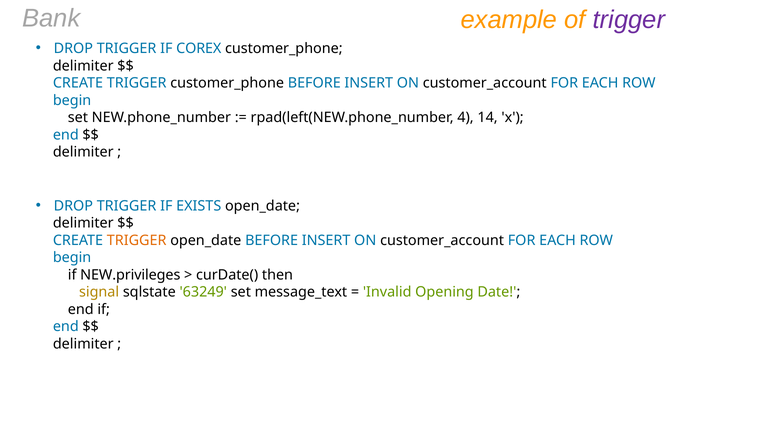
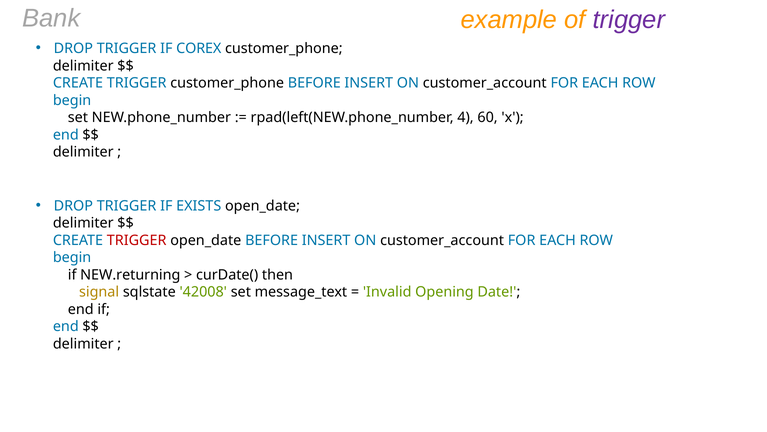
14: 14 -> 60
TRIGGER at (137, 240) colour: orange -> red
NEW.privileges: NEW.privileges -> NEW.returning
63249: 63249 -> 42008
